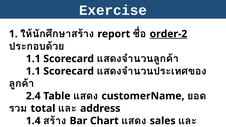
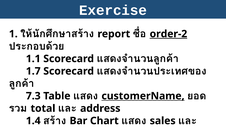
1.1 at (33, 71): 1.1 -> 1.7
2.4: 2.4 -> 7.3
customerName underline: none -> present
